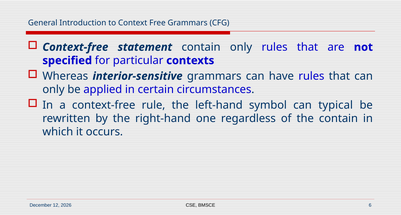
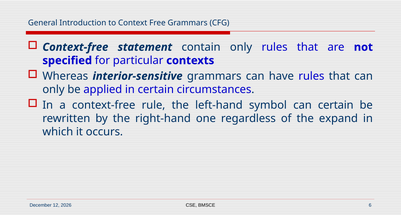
can typical: typical -> certain
the contain: contain -> expand
